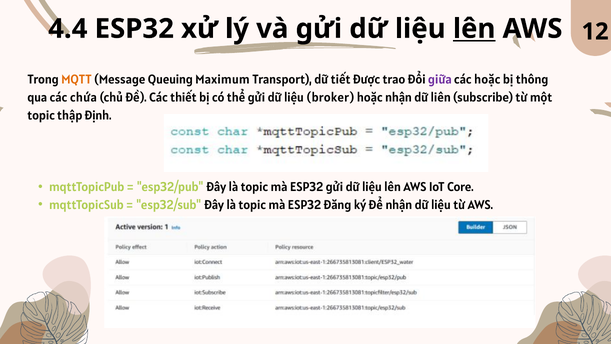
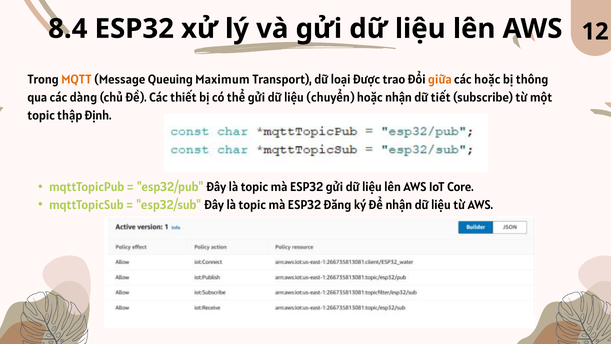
4.4: 4.4 -> 8.4
lên at (474, 29) underline: present -> none
tiết: tiết -> loại
giữa colour: purple -> orange
chứa: chứa -> dàng
broker: broker -> chuyển
liên: liên -> tiết
